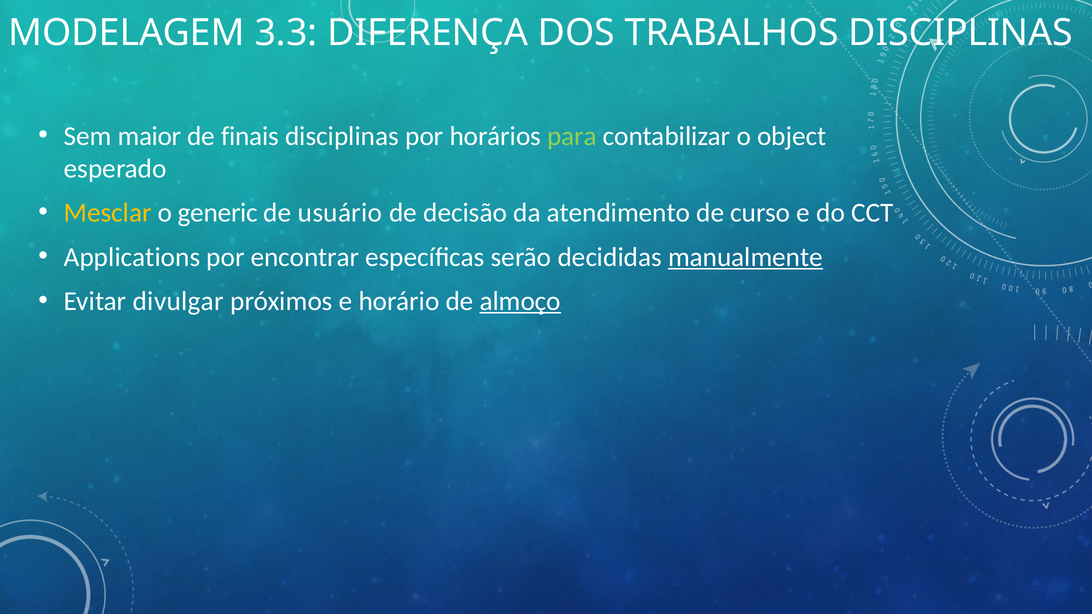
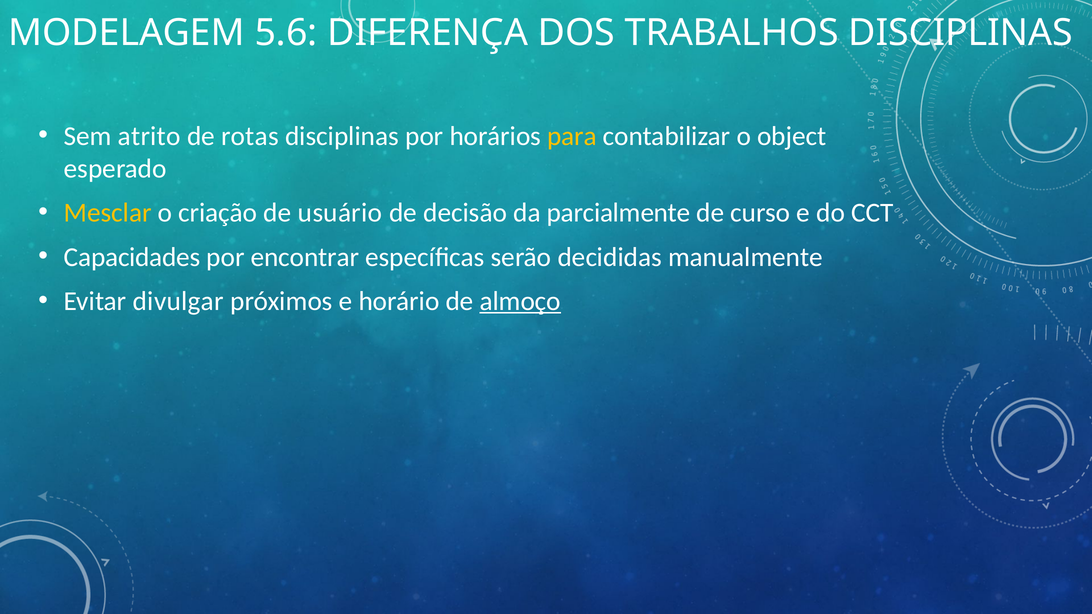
3.3: 3.3 -> 5.6
maior: maior -> atrito
finais: finais -> rotas
para colour: light green -> yellow
generic: generic -> criação
atendimento: atendimento -> parcialmente
Applications: Applications -> Capacidades
manualmente underline: present -> none
